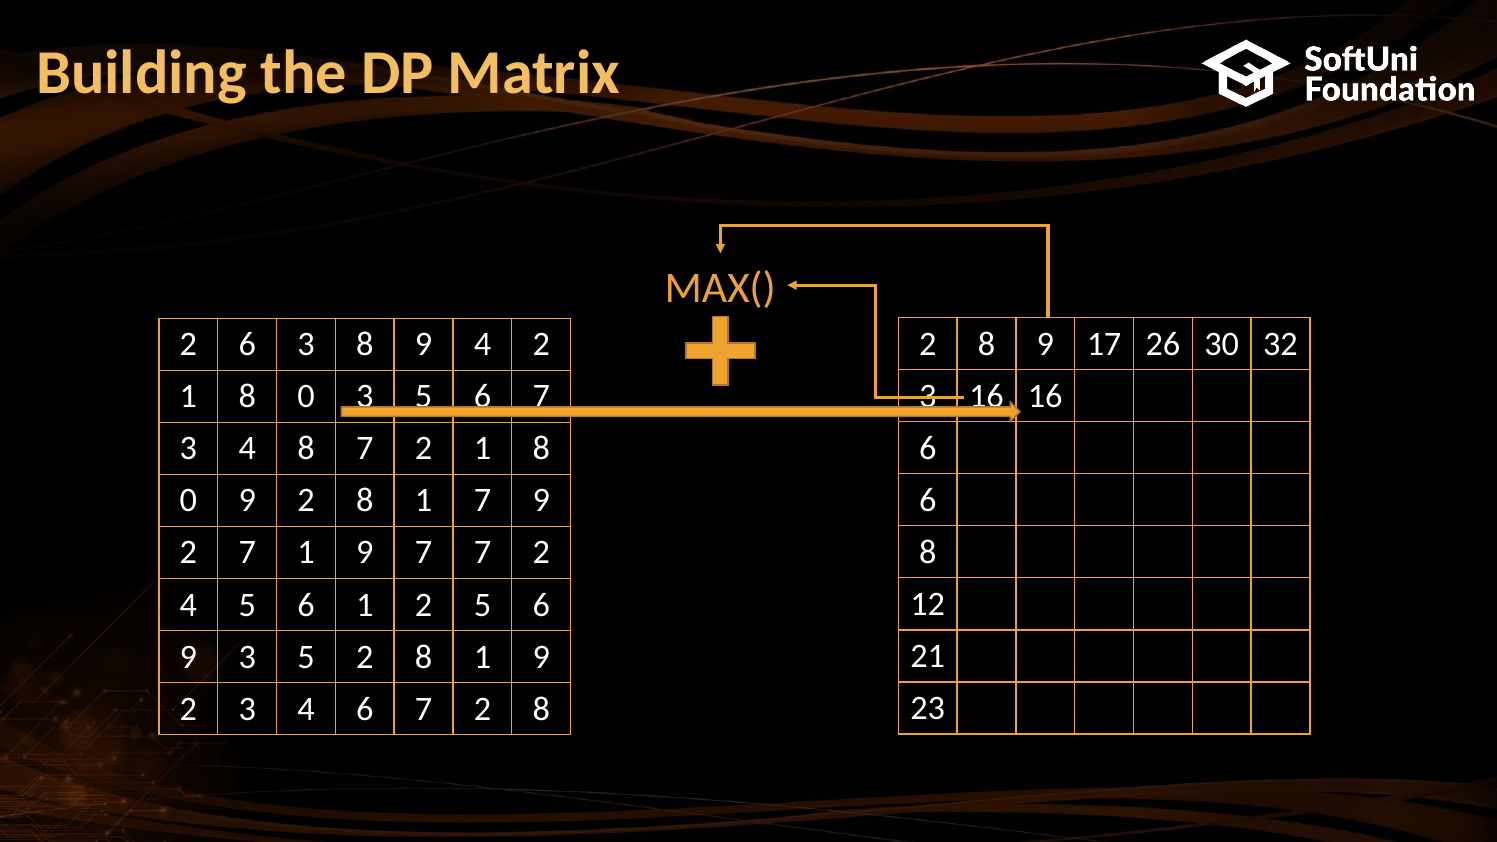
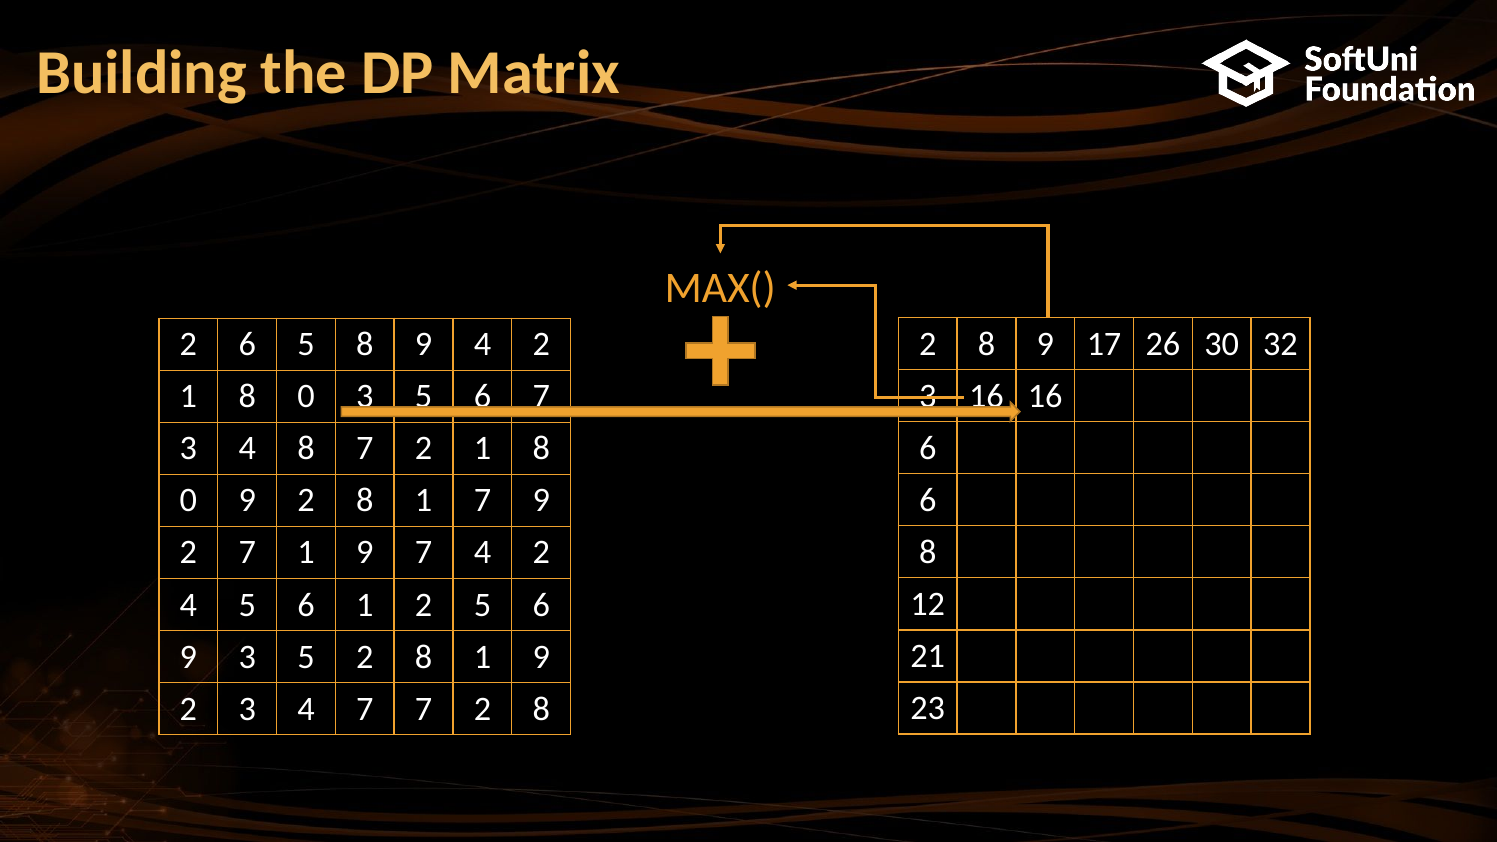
6 3: 3 -> 5
7 7: 7 -> 4
4 6: 6 -> 7
